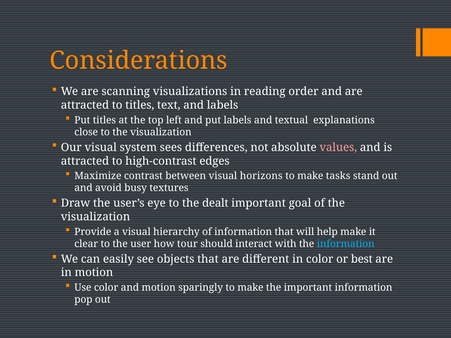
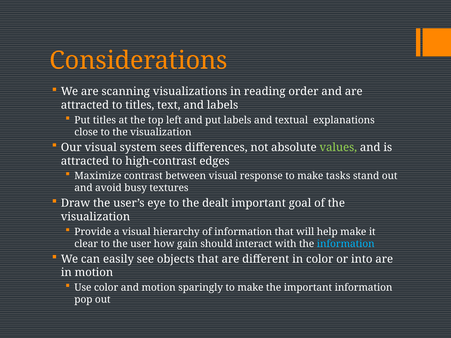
values colour: pink -> light green
horizons: horizons -> response
tour: tour -> gain
best: best -> into
